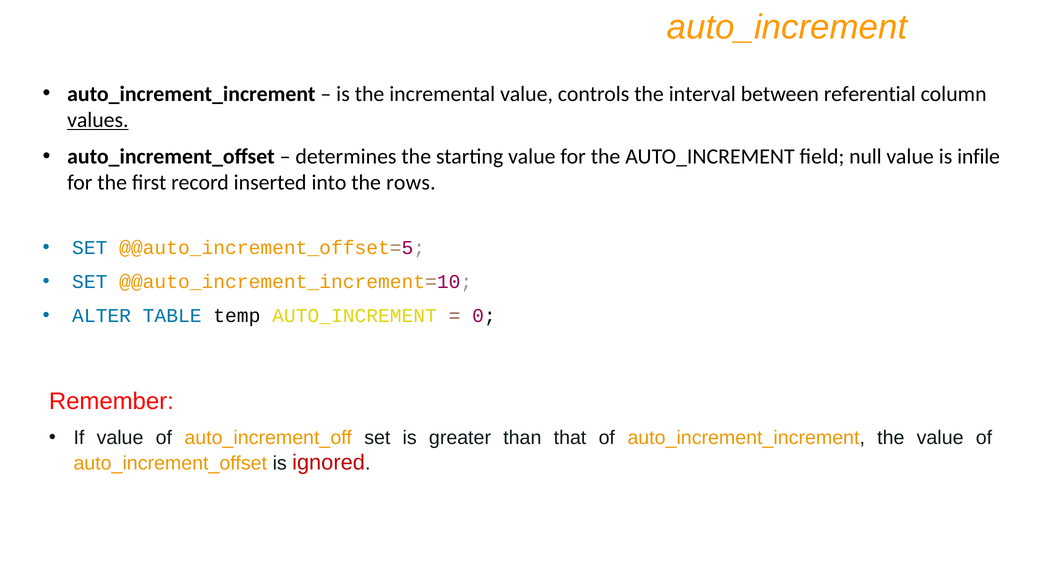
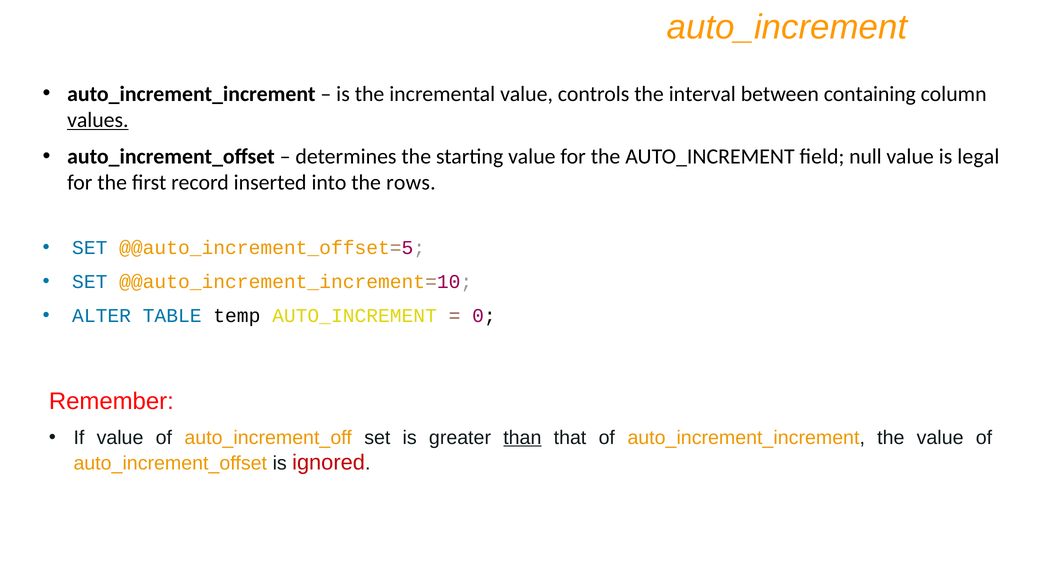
referential: referential -> containing
infile: infile -> legal
than underline: none -> present
